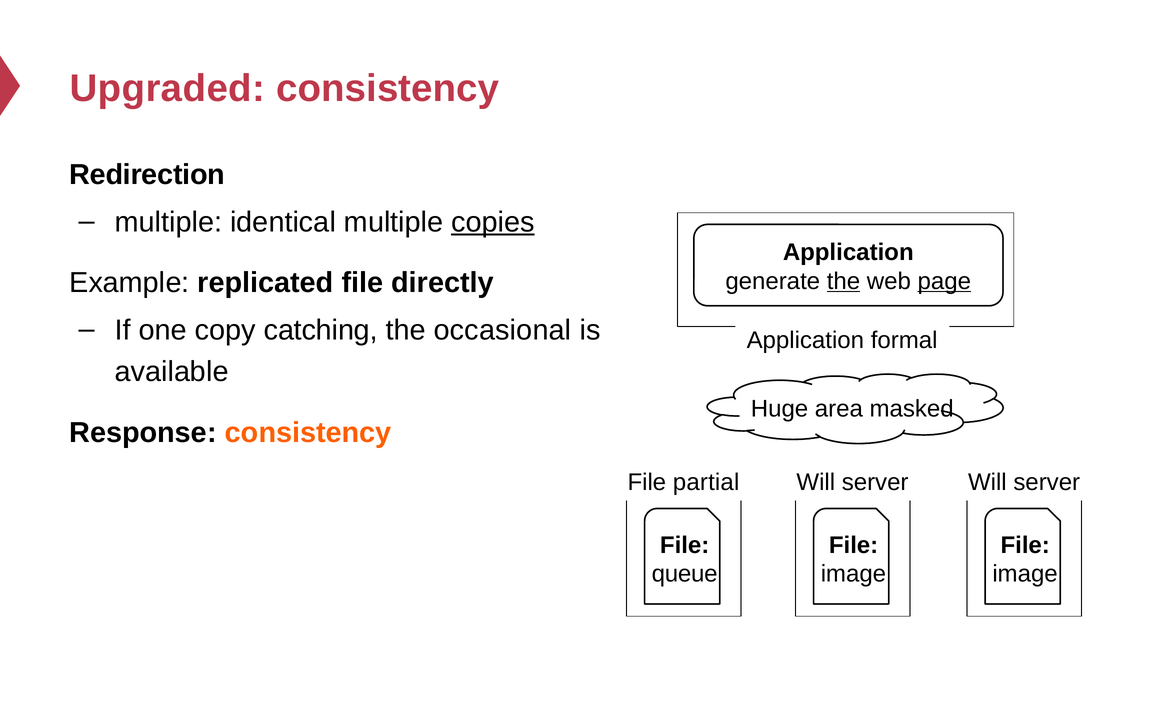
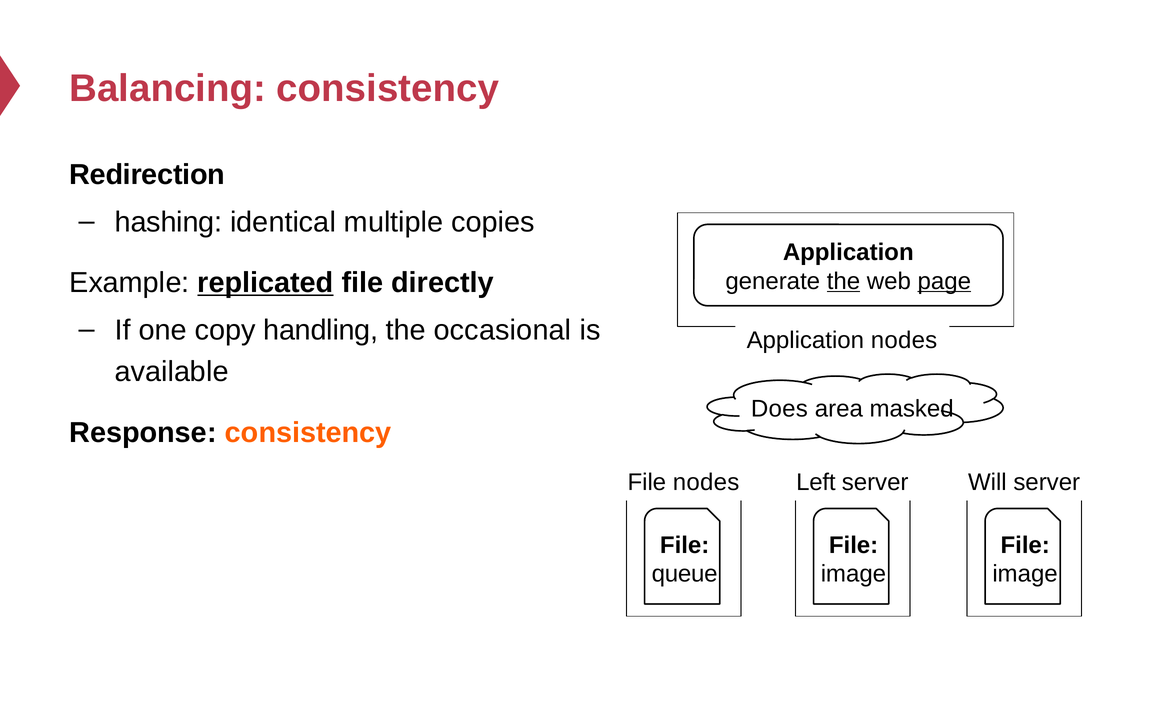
Upgraded: Upgraded -> Balancing
multiple at (168, 222): multiple -> hashing
copies underline: present -> none
replicated underline: none -> present
catching: catching -> handling
Application formal: formal -> nodes
Huge: Huge -> Does
File partial: partial -> nodes
Will at (816, 482): Will -> Left
